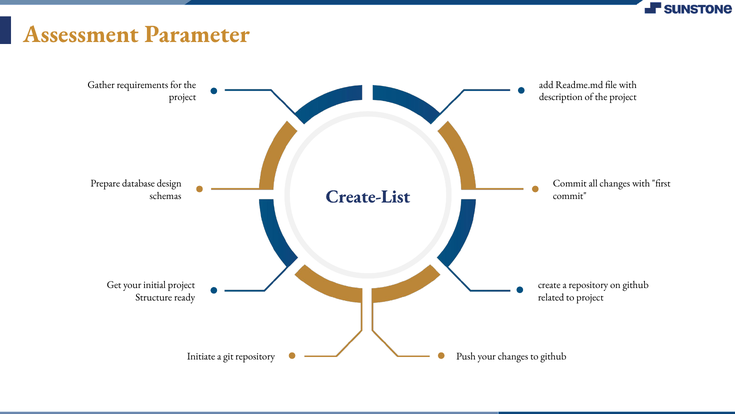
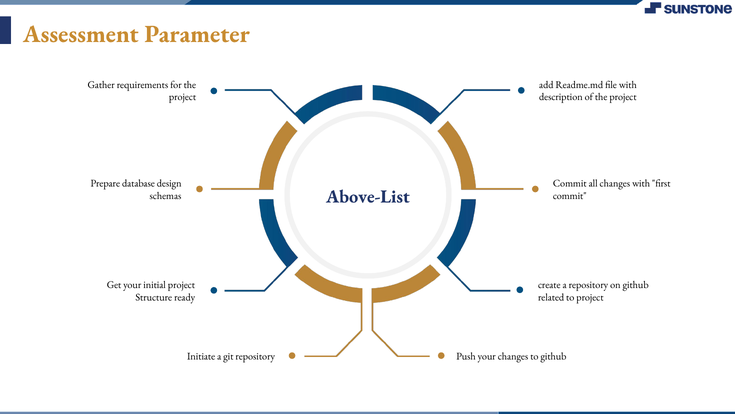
Create-List: Create-List -> Above-List
